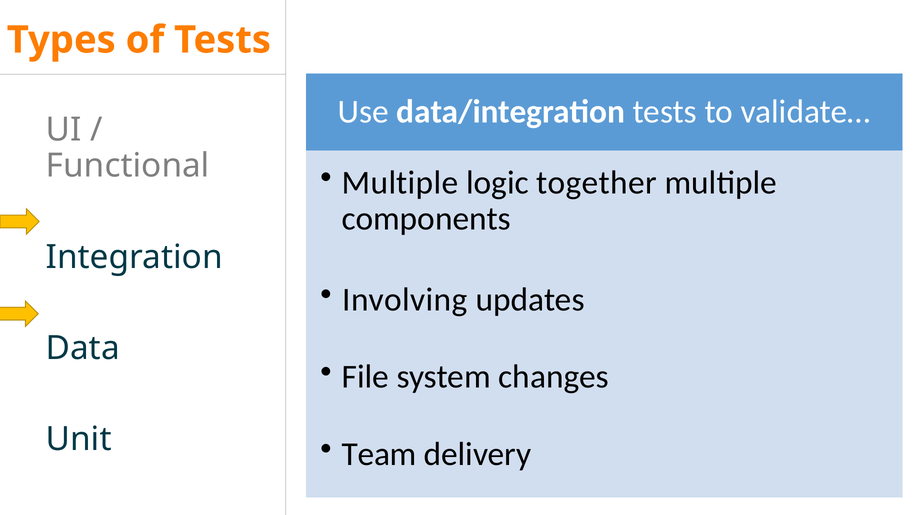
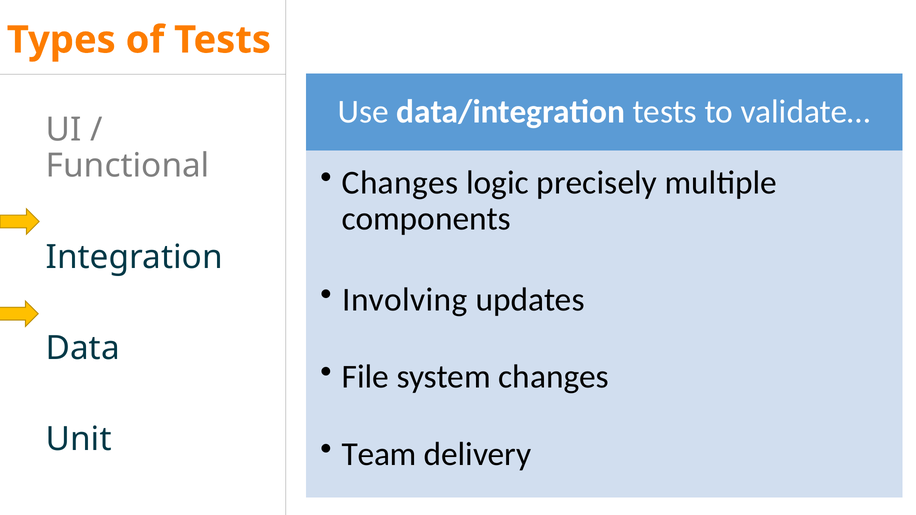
Multiple at (400, 183): Multiple -> Changes
together: together -> precisely
